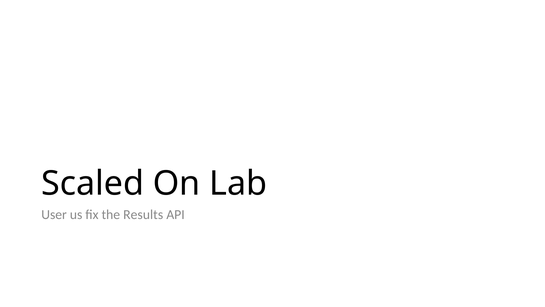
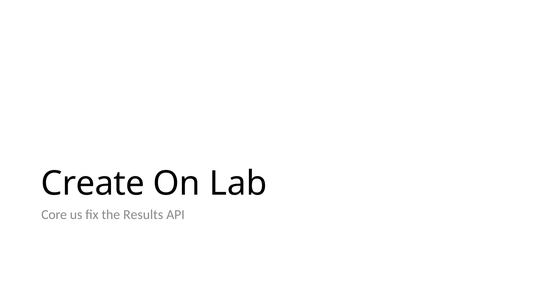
Scaled: Scaled -> Create
User: User -> Core
